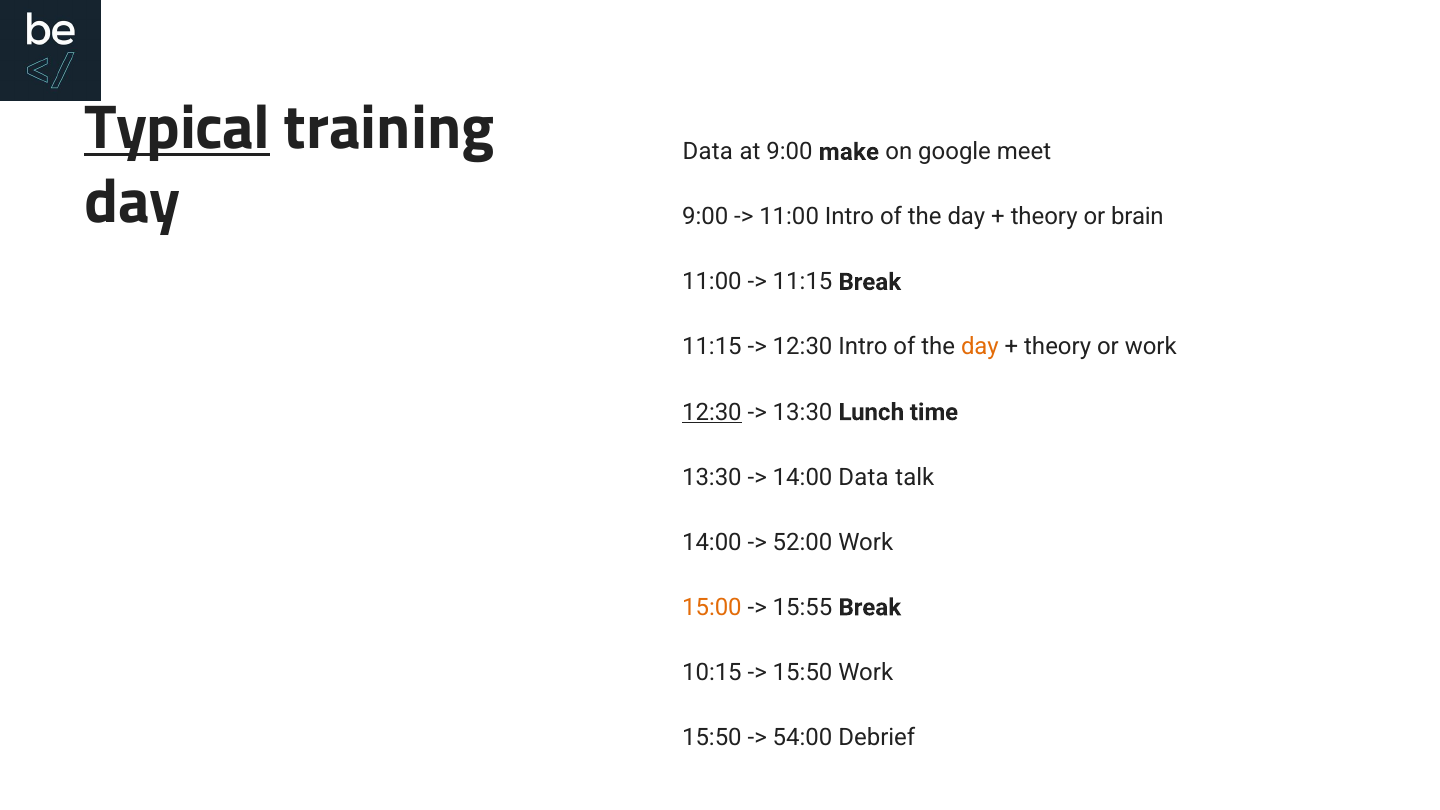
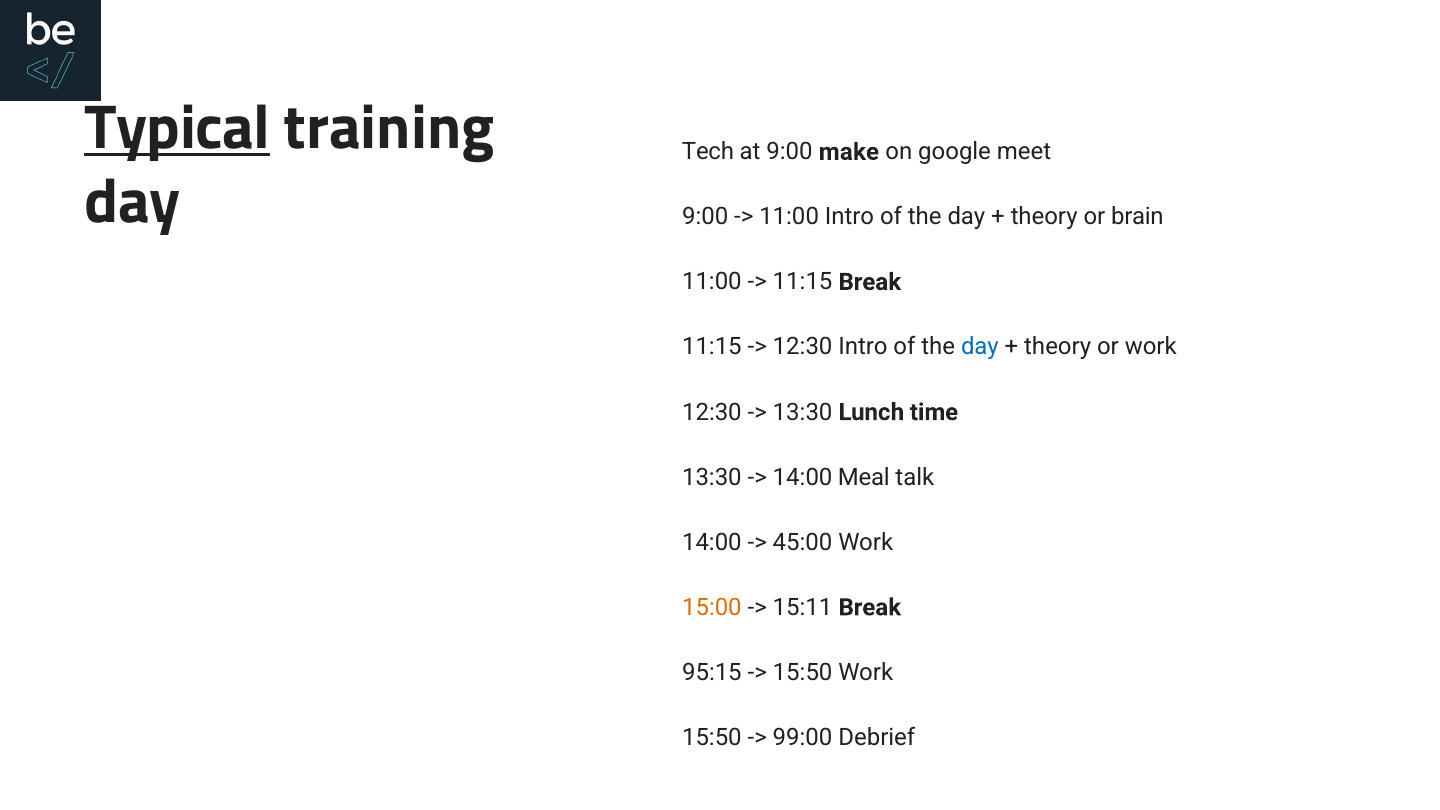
Data at (708, 152): Data -> Tech
day at (980, 347) colour: orange -> blue
12:30 at (712, 412) underline: present -> none
14:00 Data: Data -> Meal
52:00: 52:00 -> 45:00
15:55: 15:55 -> 15:11
10:15: 10:15 -> 95:15
54:00: 54:00 -> 99:00
